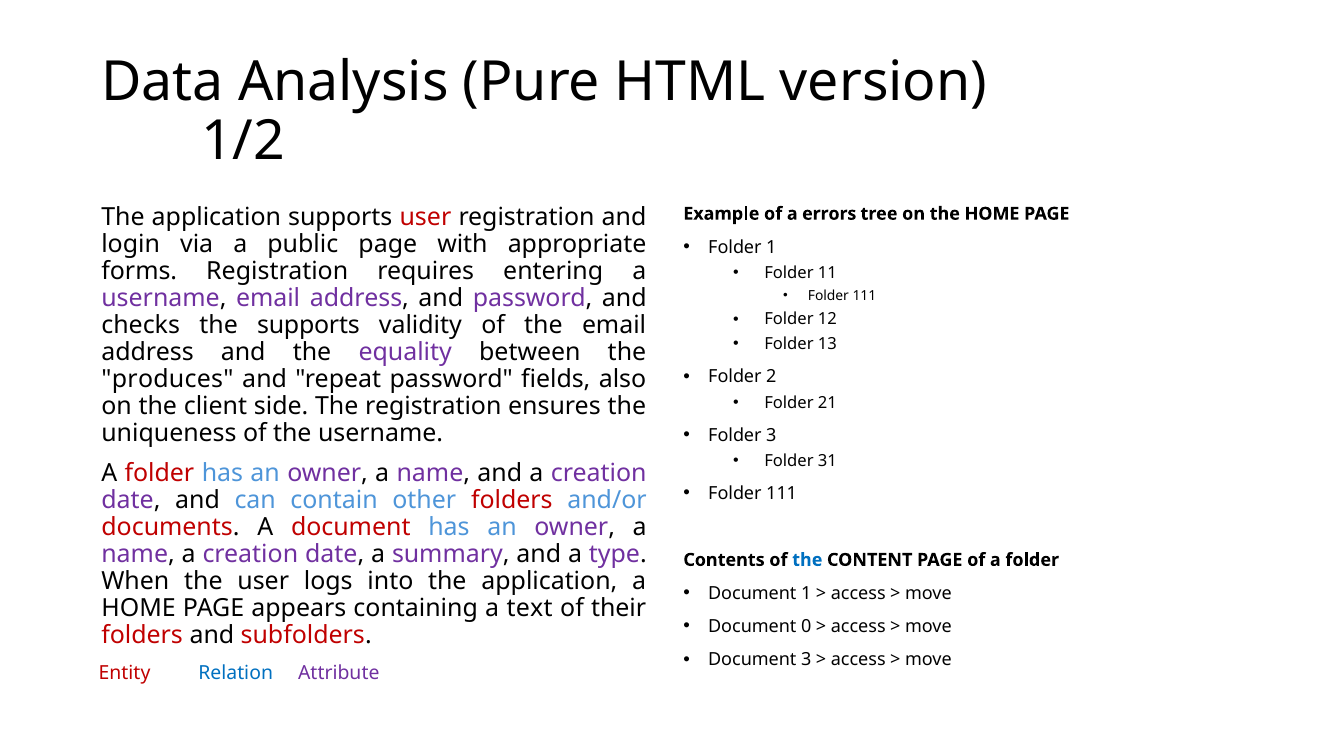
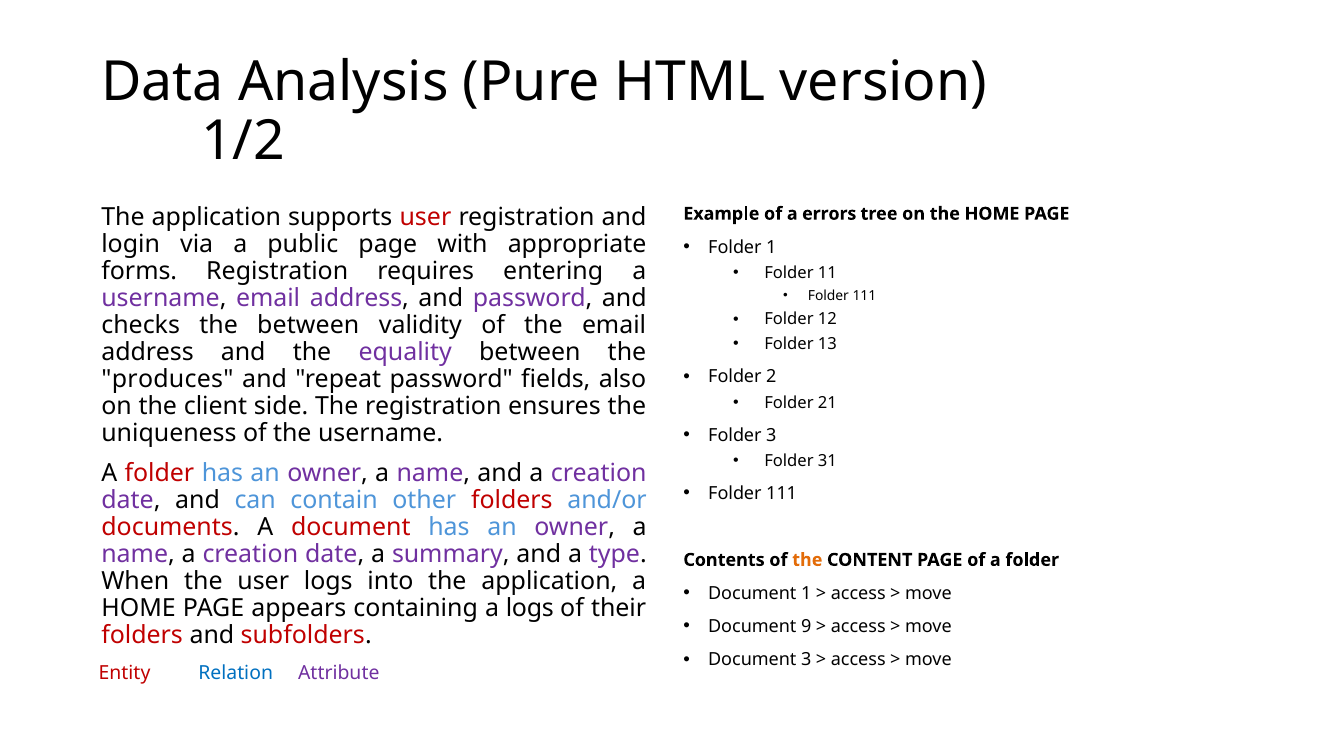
the supports: supports -> between
the at (807, 560) colour: blue -> orange
a text: text -> logs
0: 0 -> 9
